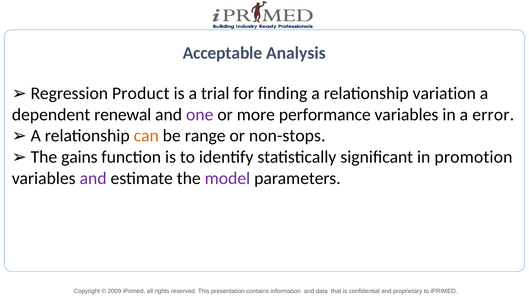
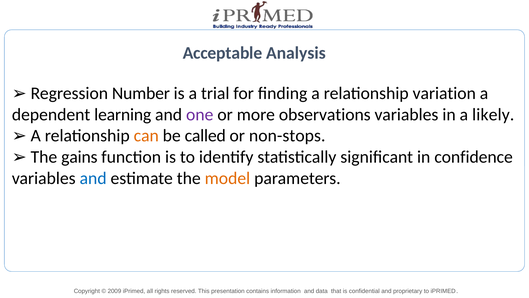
Product: Product -> Number
renewal: renewal -> learning
performance: performance -> observations
error: error -> likely
range: range -> called
promotion: promotion -> confidence
and at (93, 178) colour: purple -> blue
model colour: purple -> orange
